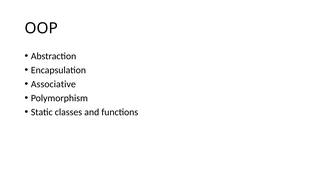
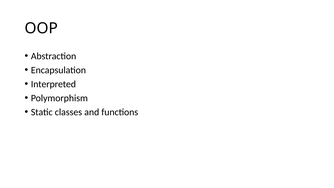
Associative: Associative -> Interpreted
